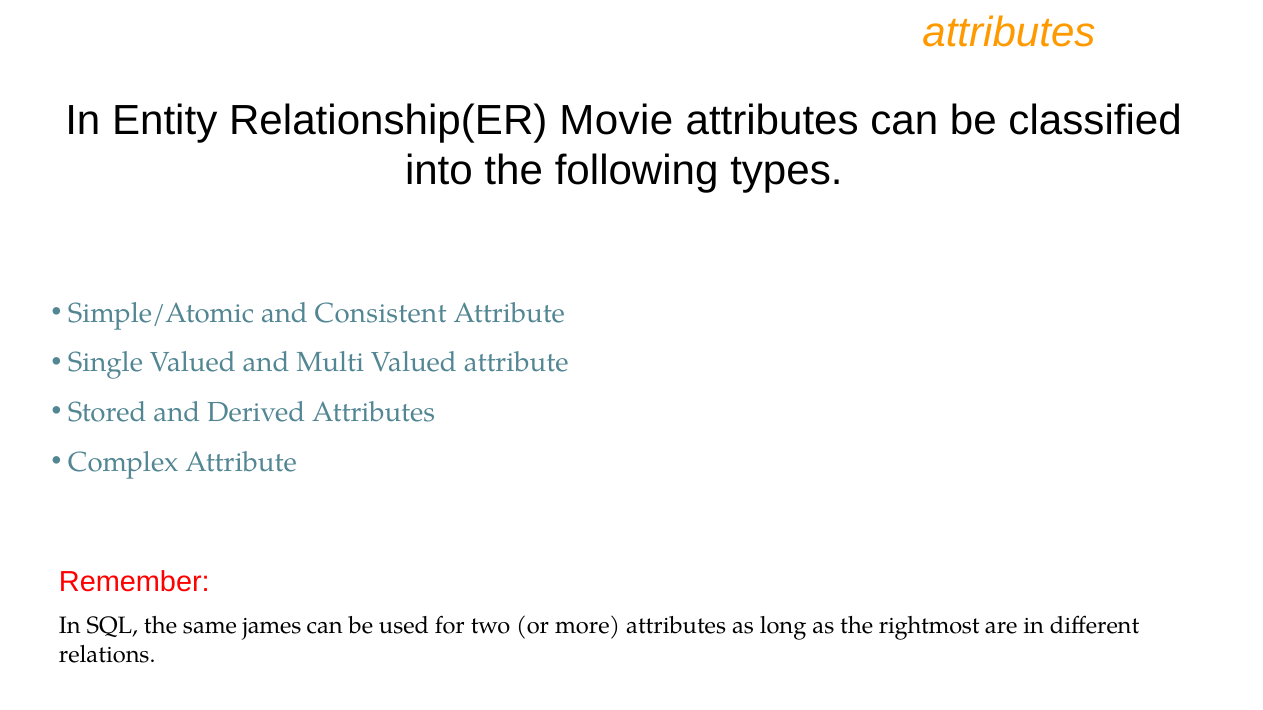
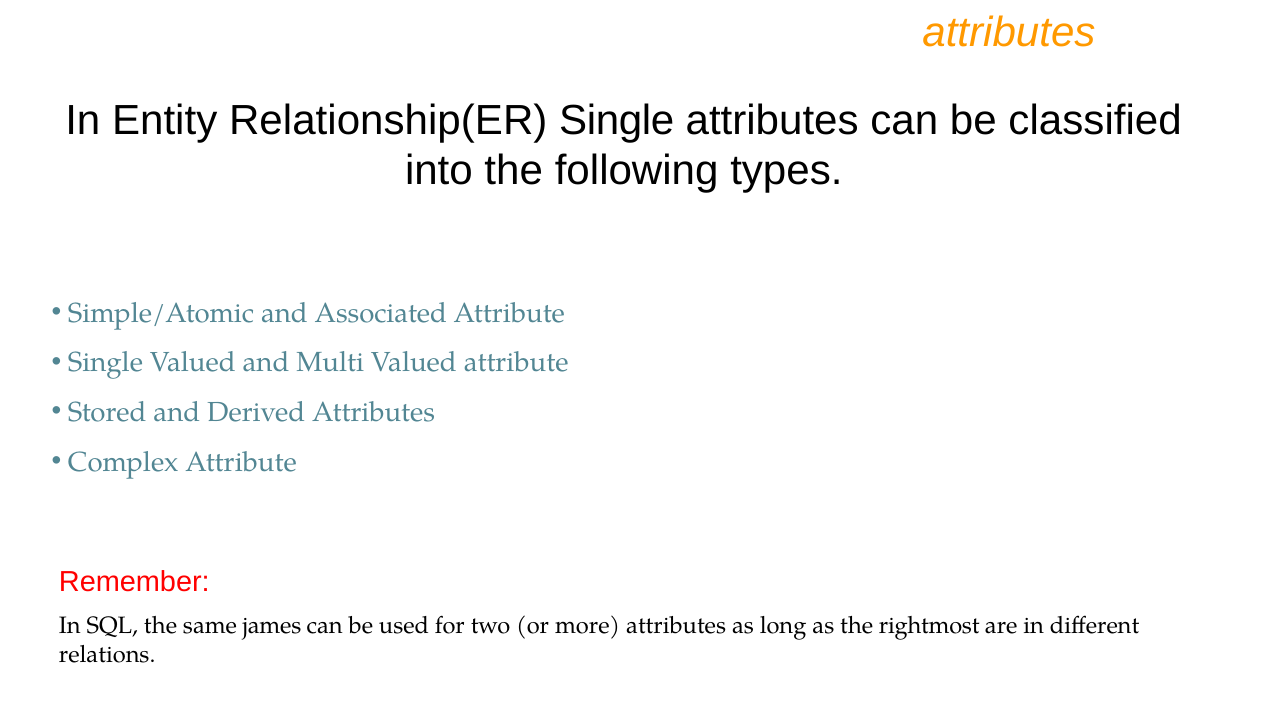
Relationship(ER Movie: Movie -> Single
Consistent: Consistent -> Associated
